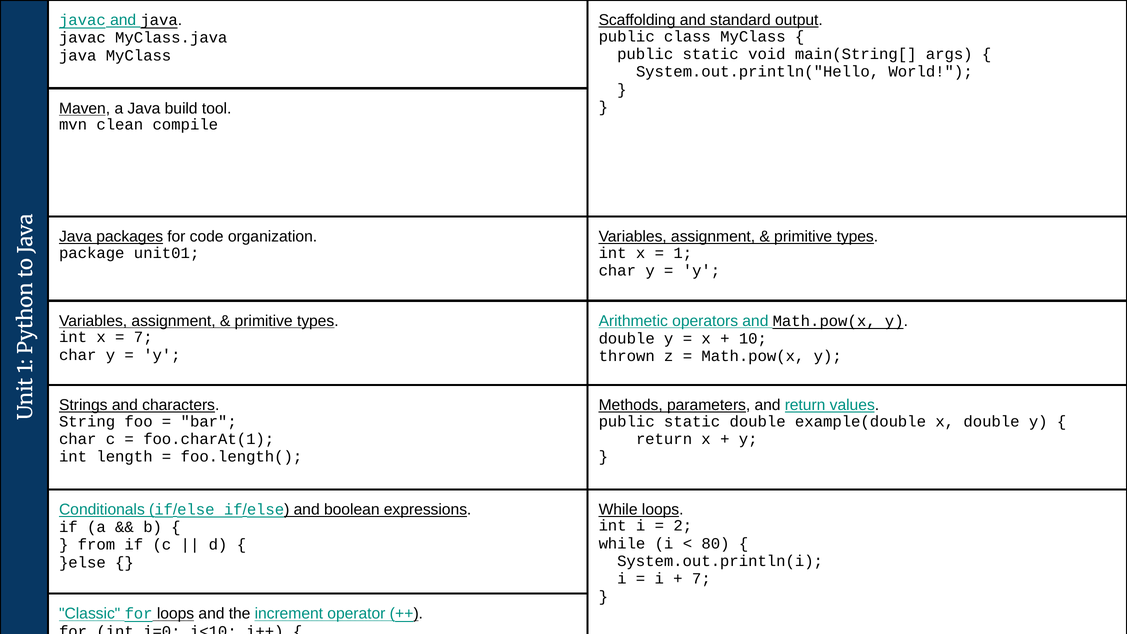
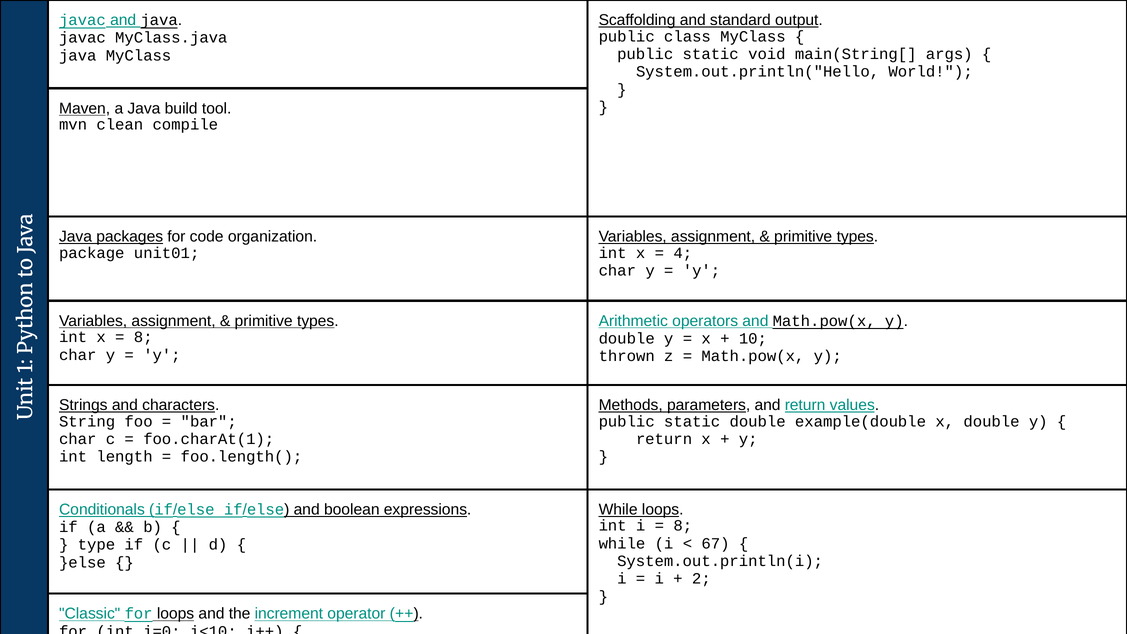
1 at (683, 253): 1 -> 4
7 at (143, 337): 7 -> 8
2 at (683, 526): 2 -> 8
80: 80 -> 67
from: from -> type
7 at (701, 579): 7 -> 2
